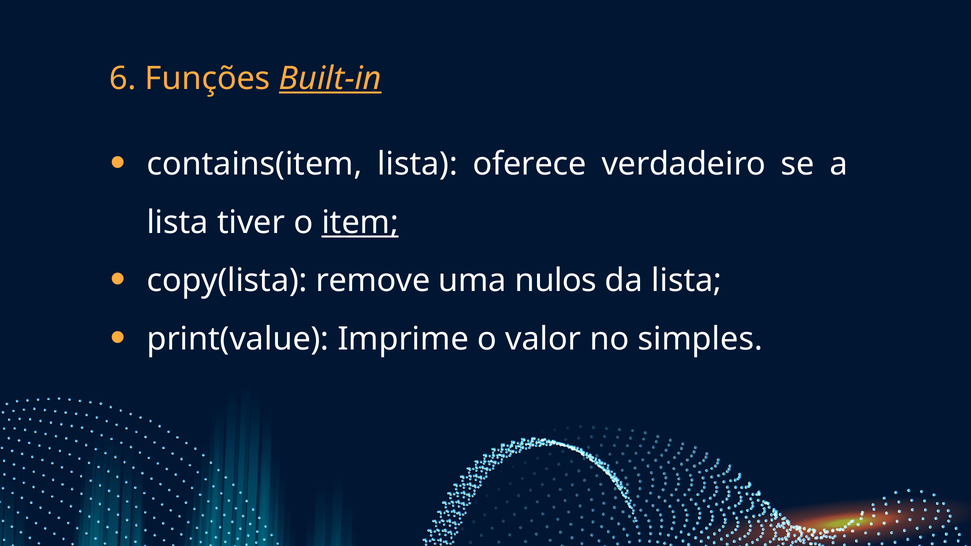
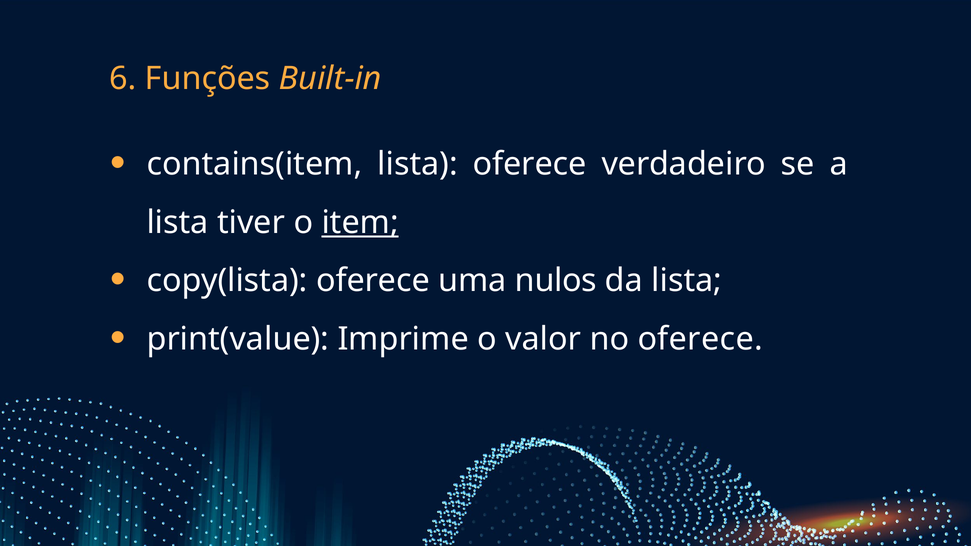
Built-in underline: present -> none
copy(lista remove: remove -> oferece
no simples: simples -> oferece
